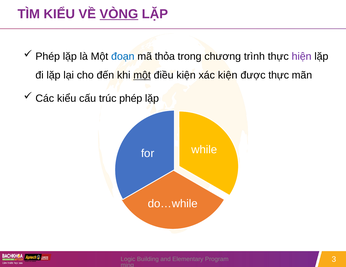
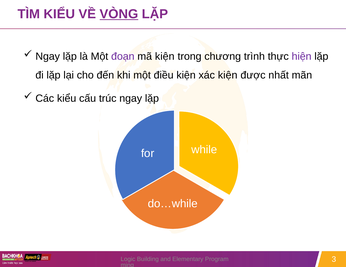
Phép at (48, 56): Phép -> Ngay
đoạn colour: blue -> purple
mã thỏa: thỏa -> kiện
một at (142, 75) underline: present -> none
được thực: thực -> nhất
trúc phép: phép -> ngay
